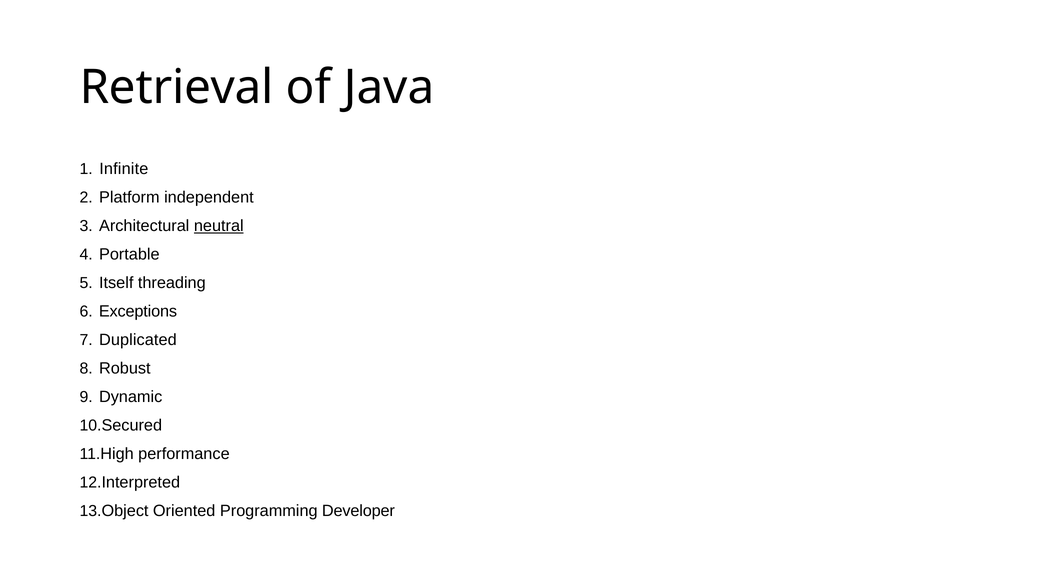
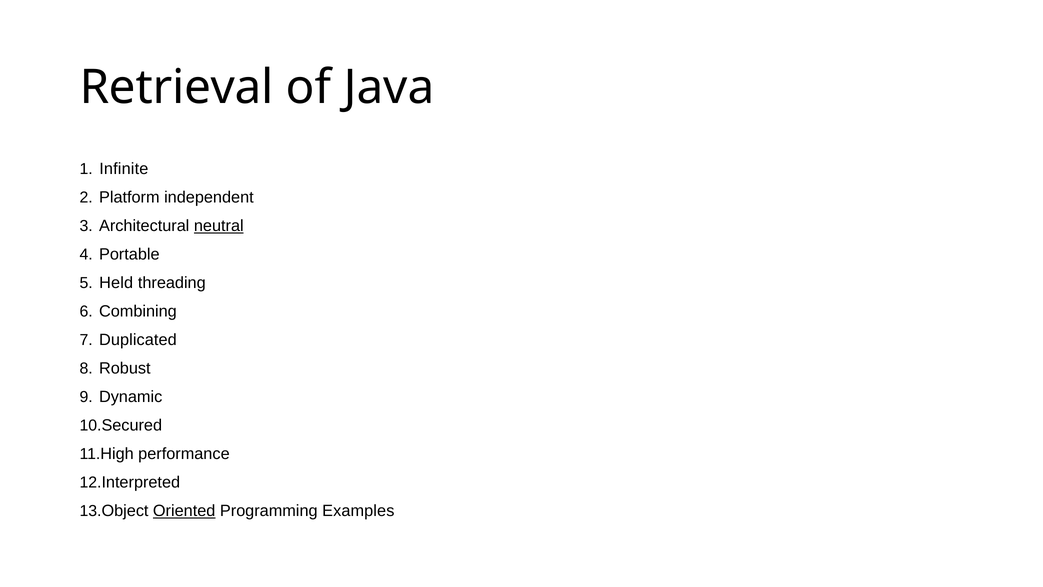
Itself: Itself -> Held
Exceptions: Exceptions -> Combining
Oriented underline: none -> present
Developer: Developer -> Examples
